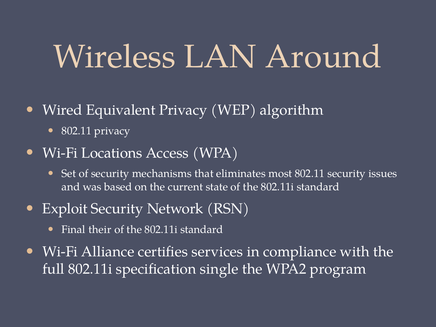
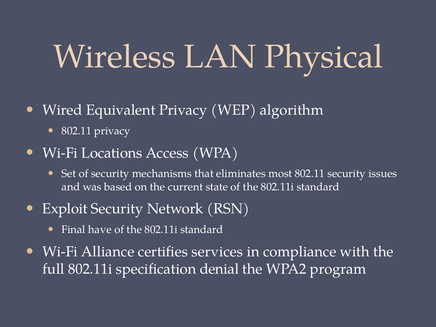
Around: Around -> Physical
their: their -> have
single: single -> denial
